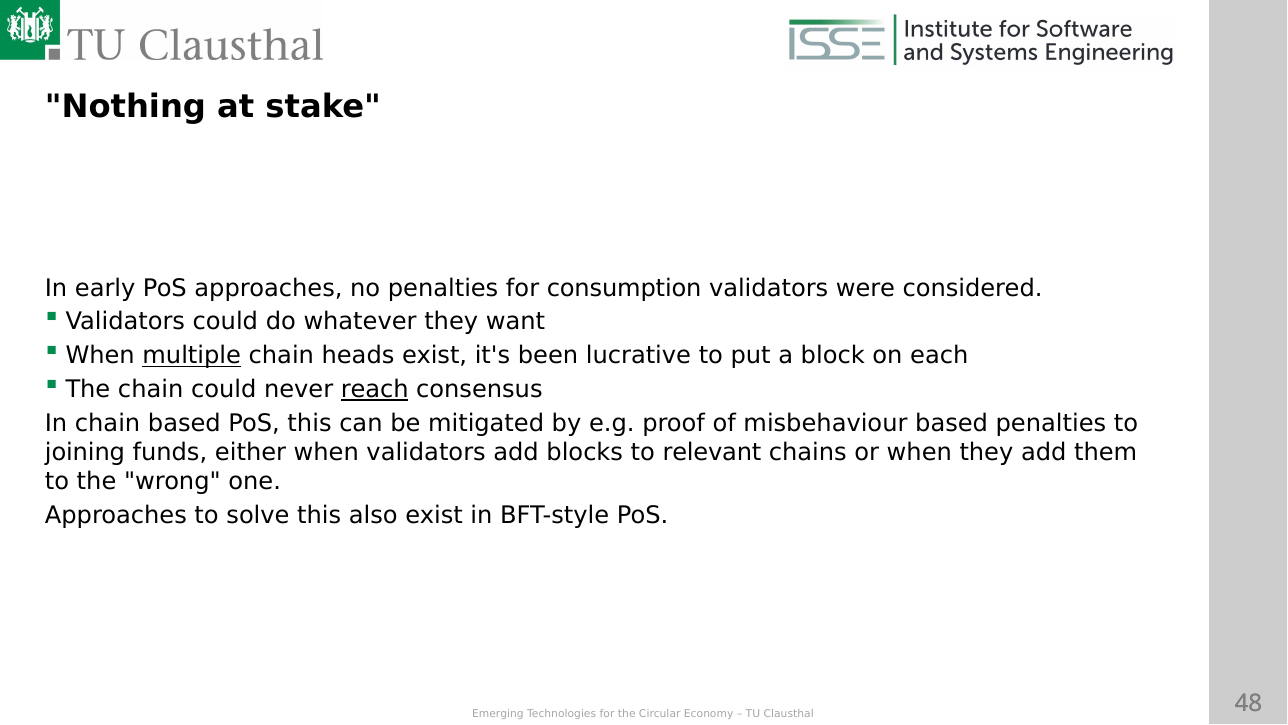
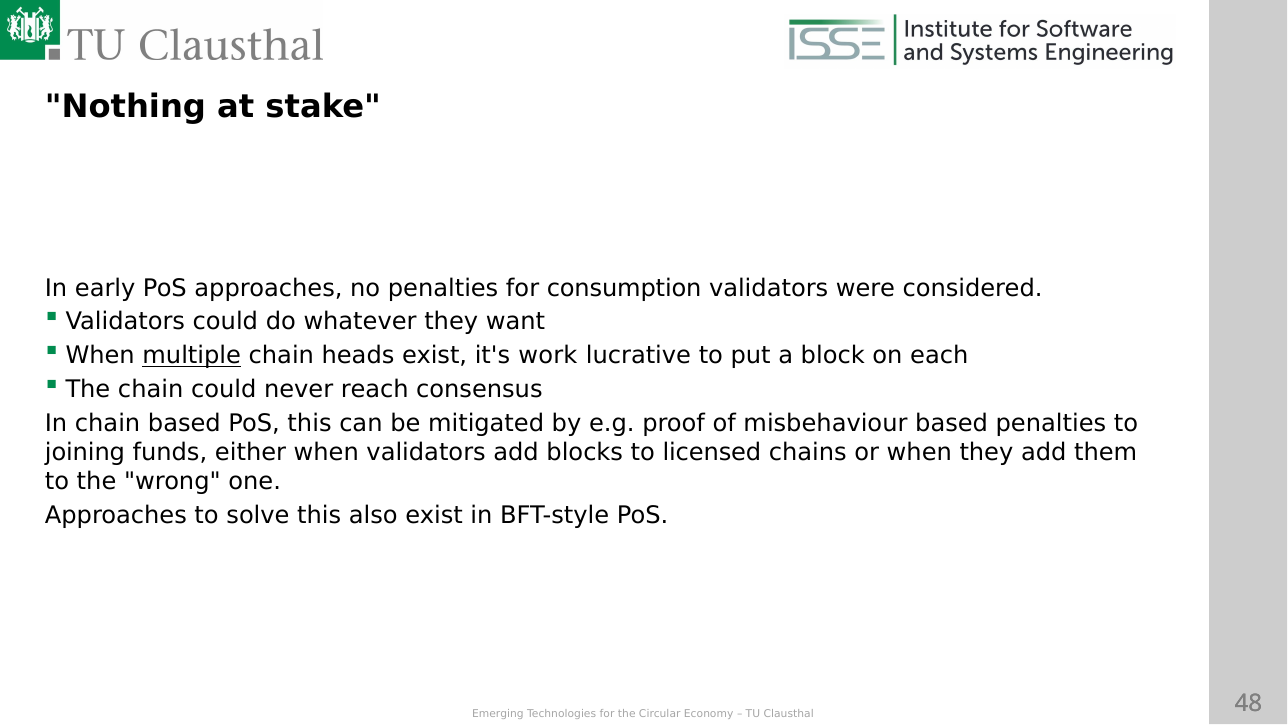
been: been -> work
reach underline: present -> none
relevant: relevant -> licensed
